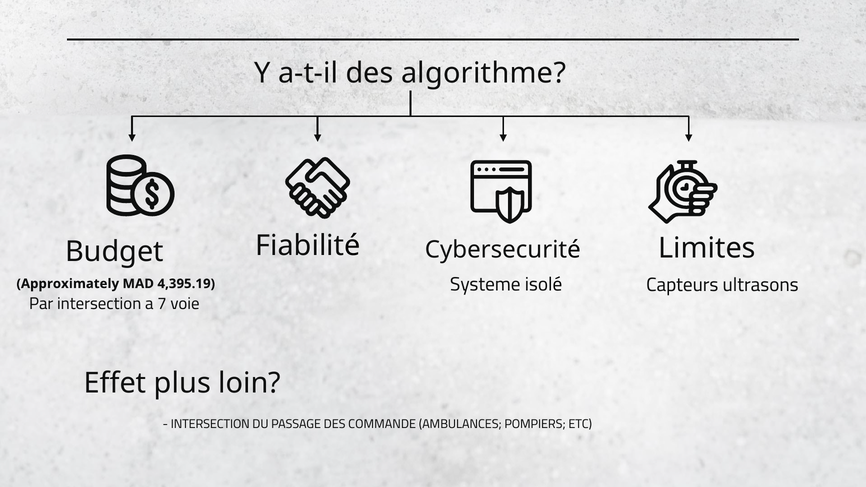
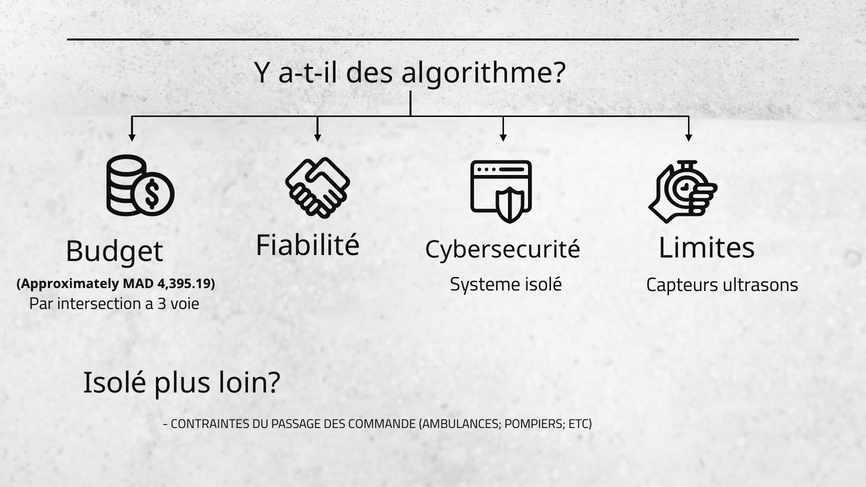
7: 7 -> 3
Effet at (115, 383): Effet -> Isolé
INTERSECTION at (210, 424): INTERSECTION -> CONTRAINTES
